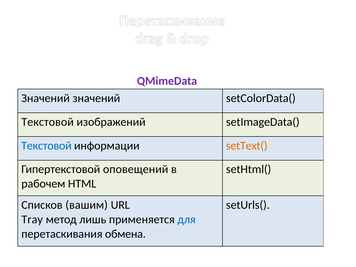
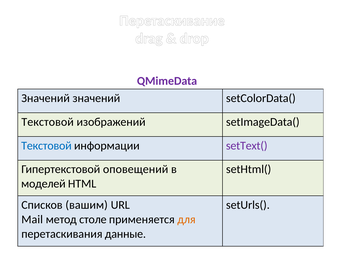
setText( colour: orange -> purple
рабочем: рабочем -> моделей
Tray: Tray -> Mail
лишь: лишь -> столе
для colour: blue -> orange
обмена: обмена -> данные
